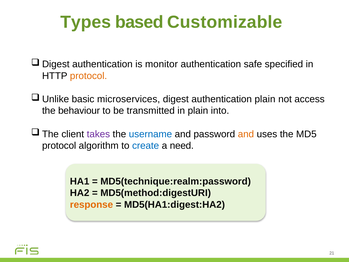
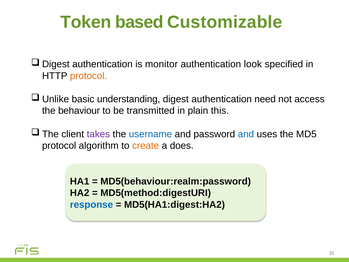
Types: Types -> Token
safe: safe -> look
microservices: microservices -> understanding
authentication plain: plain -> need
into: into -> this
and at (246, 134) colour: orange -> blue
create colour: blue -> orange
need: need -> does
MD5(technique:realm:password: MD5(technique:realm:password -> MD5(behaviour:realm:password
response colour: orange -> blue
